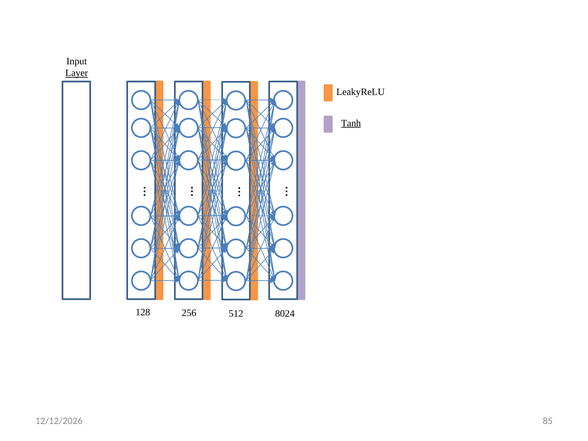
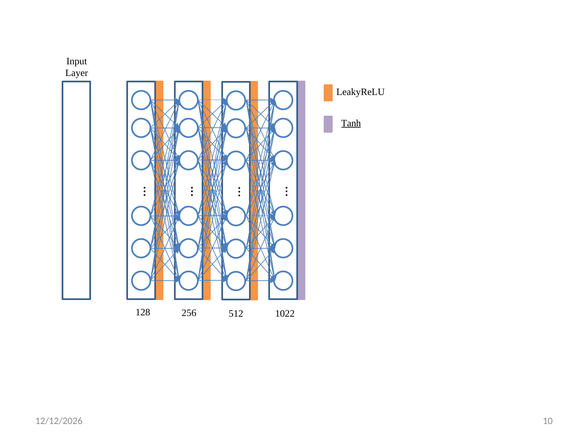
Layer underline: present -> none
8024: 8024 -> 1022
85: 85 -> 10
